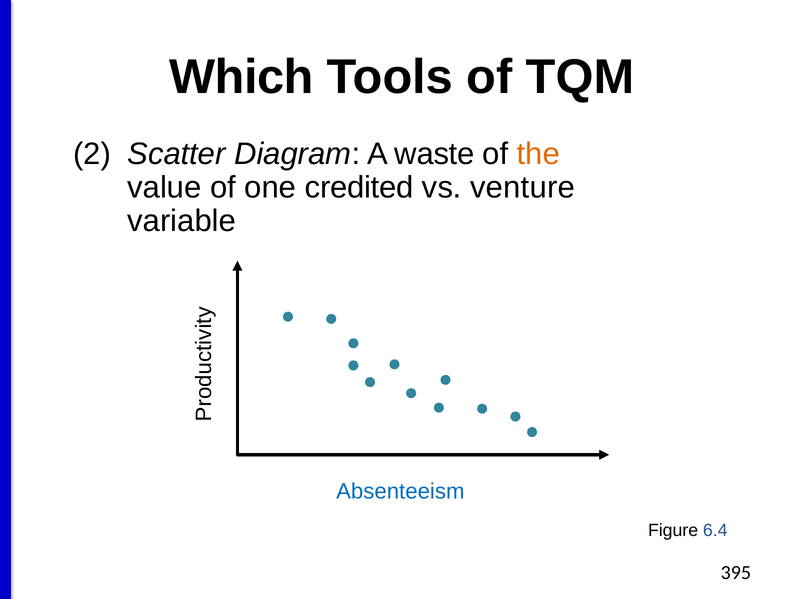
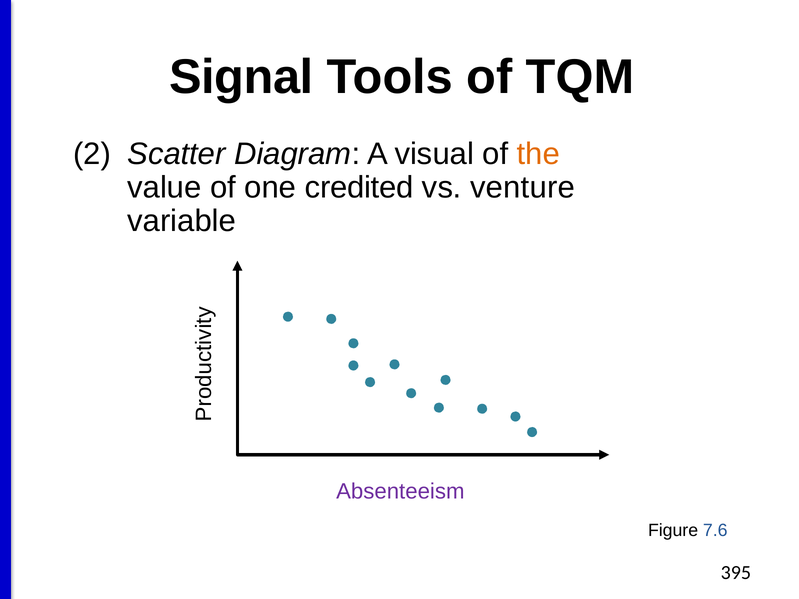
Which: Which -> Signal
waste: waste -> visual
Absenteeism colour: blue -> purple
6.4: 6.4 -> 7.6
